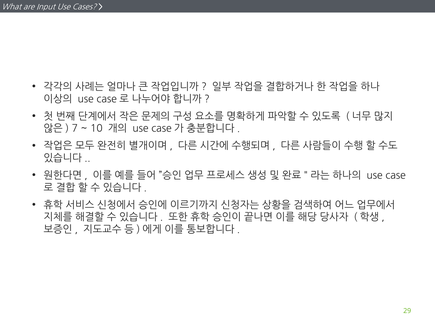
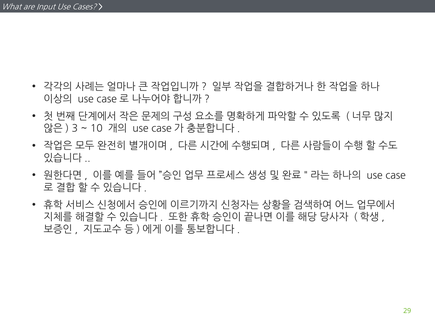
7: 7 -> 3
